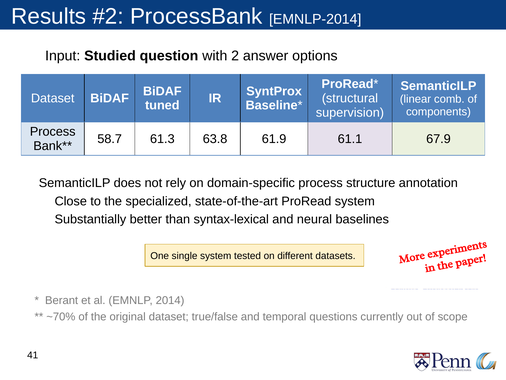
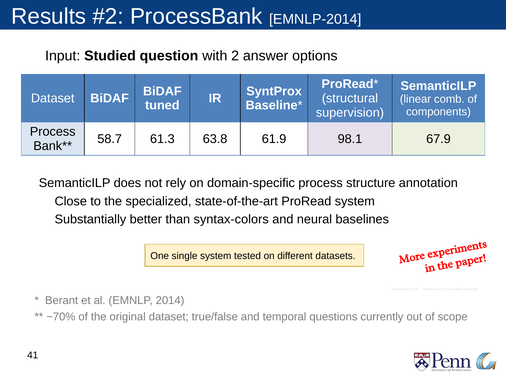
61.1: 61.1 -> 98.1
syntax-lexical: syntax-lexical -> syntax-colors
